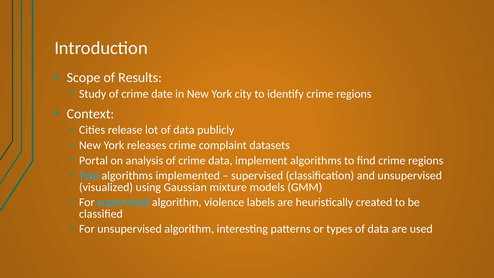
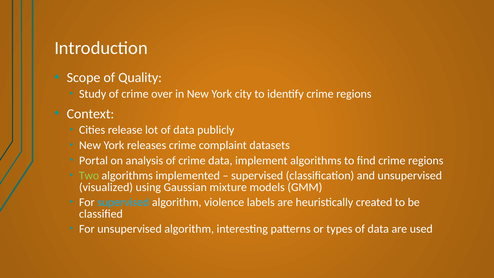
Results: Results -> Quality
date: date -> over
Two colour: light blue -> light green
